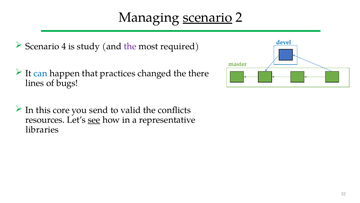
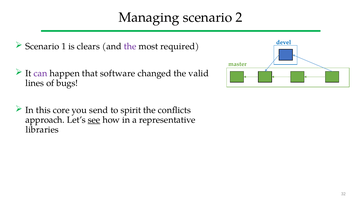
scenario at (207, 17) underline: present -> none
4: 4 -> 1
study: study -> clears
can colour: blue -> purple
practices: practices -> software
there: there -> valid
valid: valid -> spirit
resources: resources -> approach
